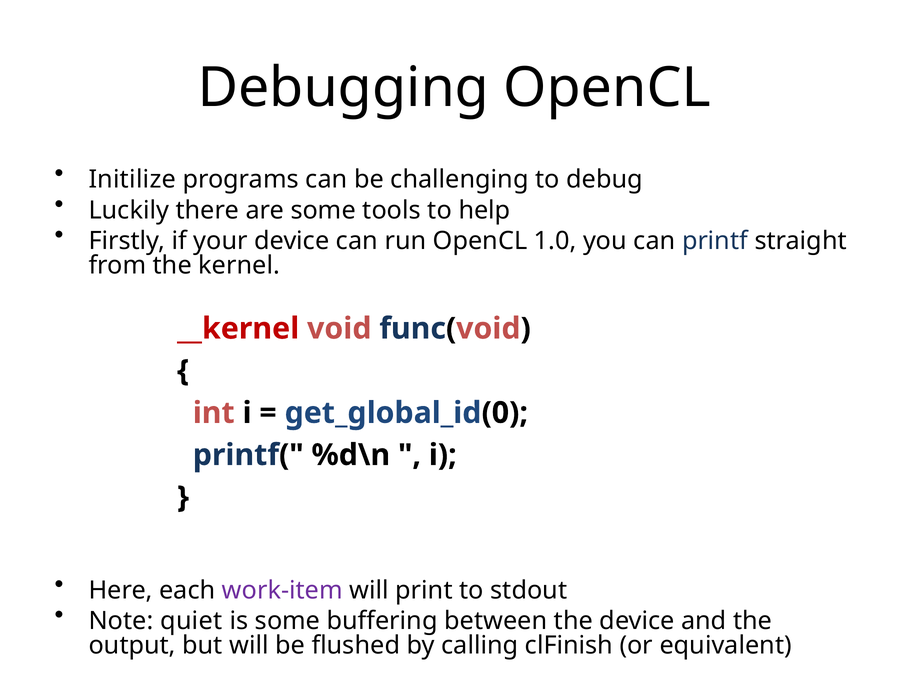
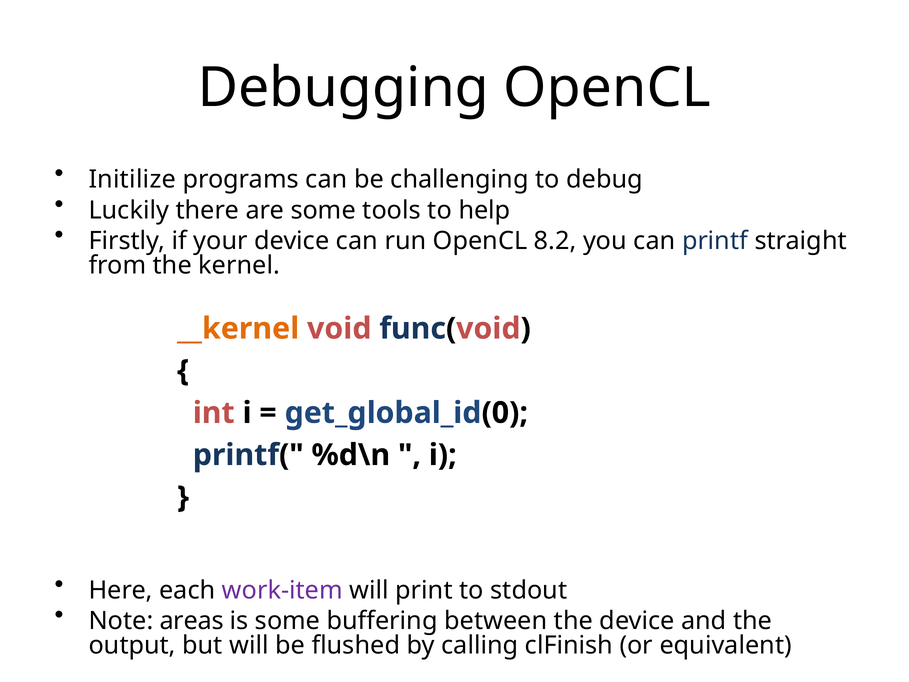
1.0: 1.0 -> 8.2
__kernel colour: red -> orange
quiet: quiet -> areas
